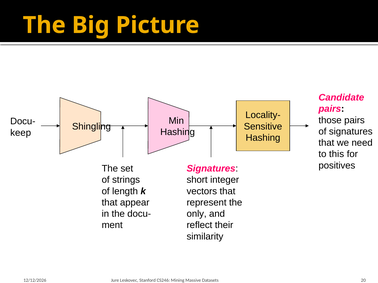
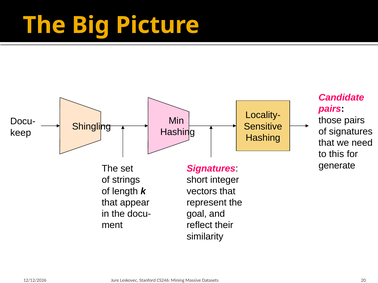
positives: positives -> generate
only: only -> goal
